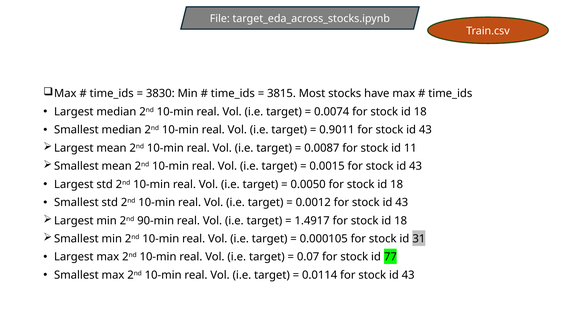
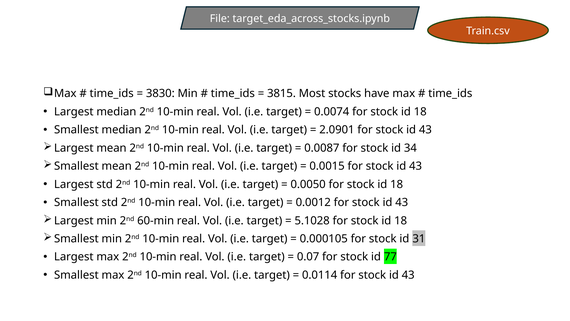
0.9011: 0.9011 -> 2.0901
11: 11 -> 34
90-min: 90-min -> 60-min
1.4917: 1.4917 -> 5.1028
